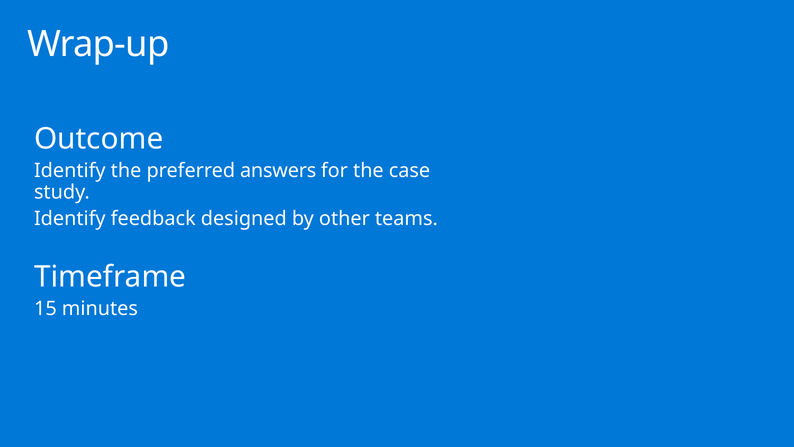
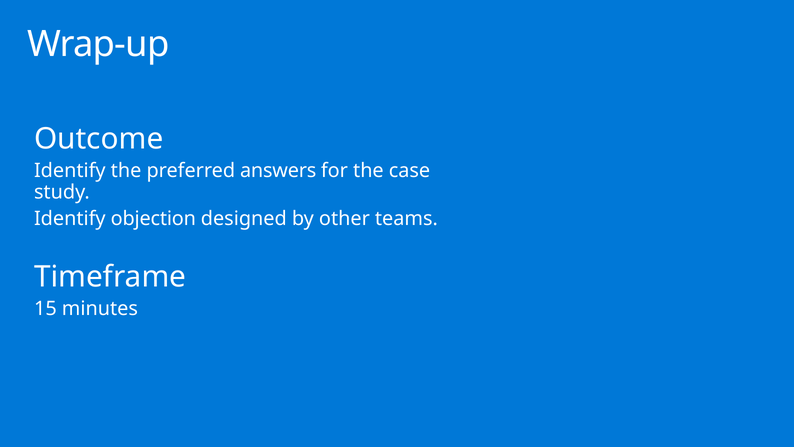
feedback: feedback -> objection
